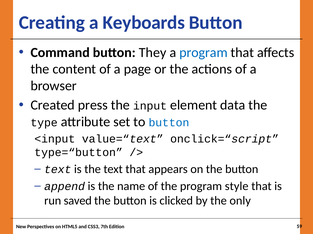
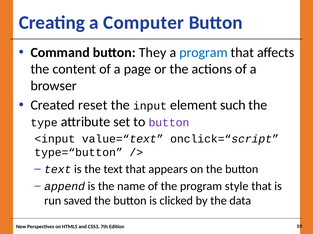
Keyboards: Keyboards -> Computer
press: press -> reset
data: data -> such
button at (169, 123) colour: blue -> purple
only: only -> data
